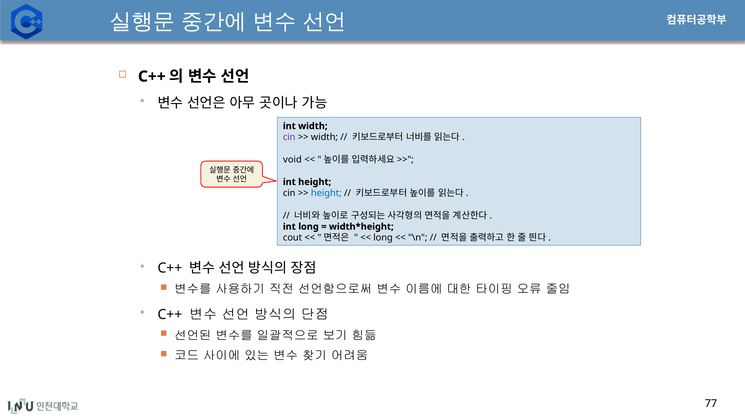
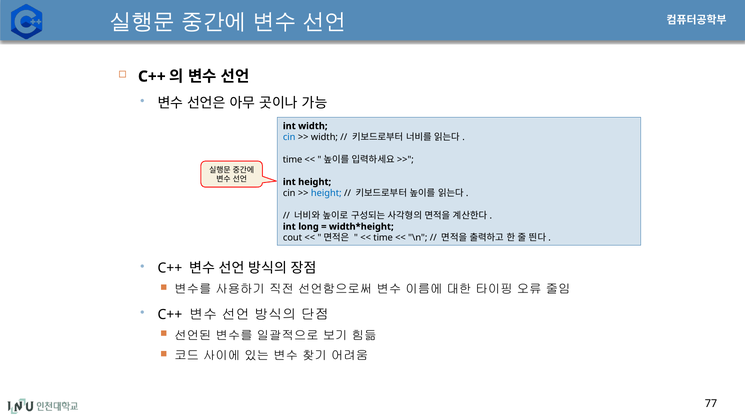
cin at (289, 137) colour: purple -> blue
void at (292, 160): void -> time
long at (383, 238): long -> time
